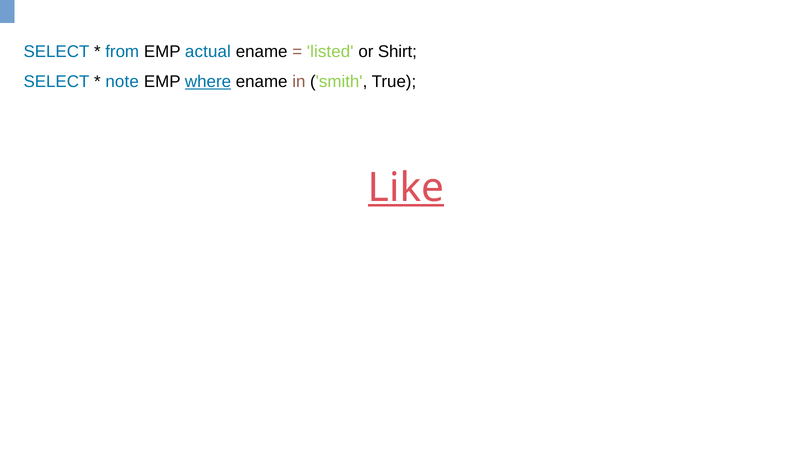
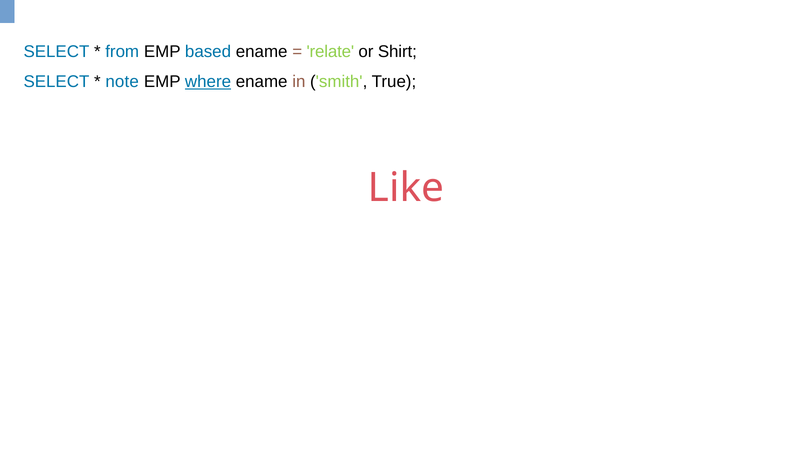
actual: actual -> based
listed: listed -> relate
Like underline: present -> none
